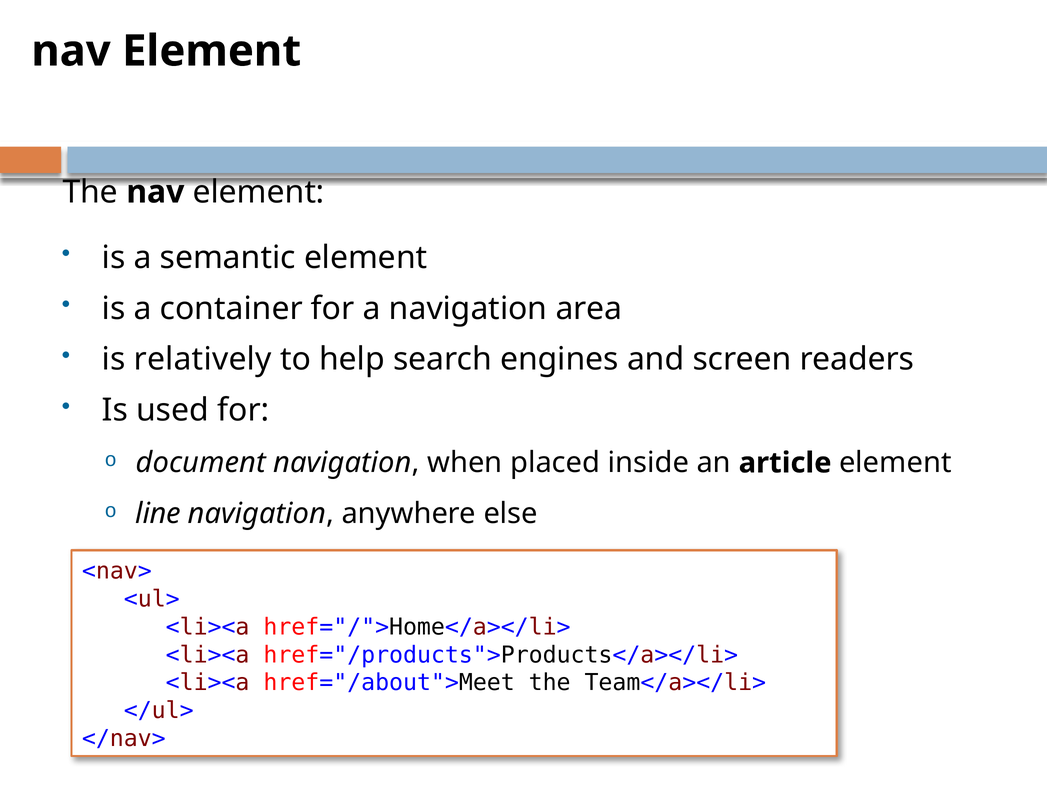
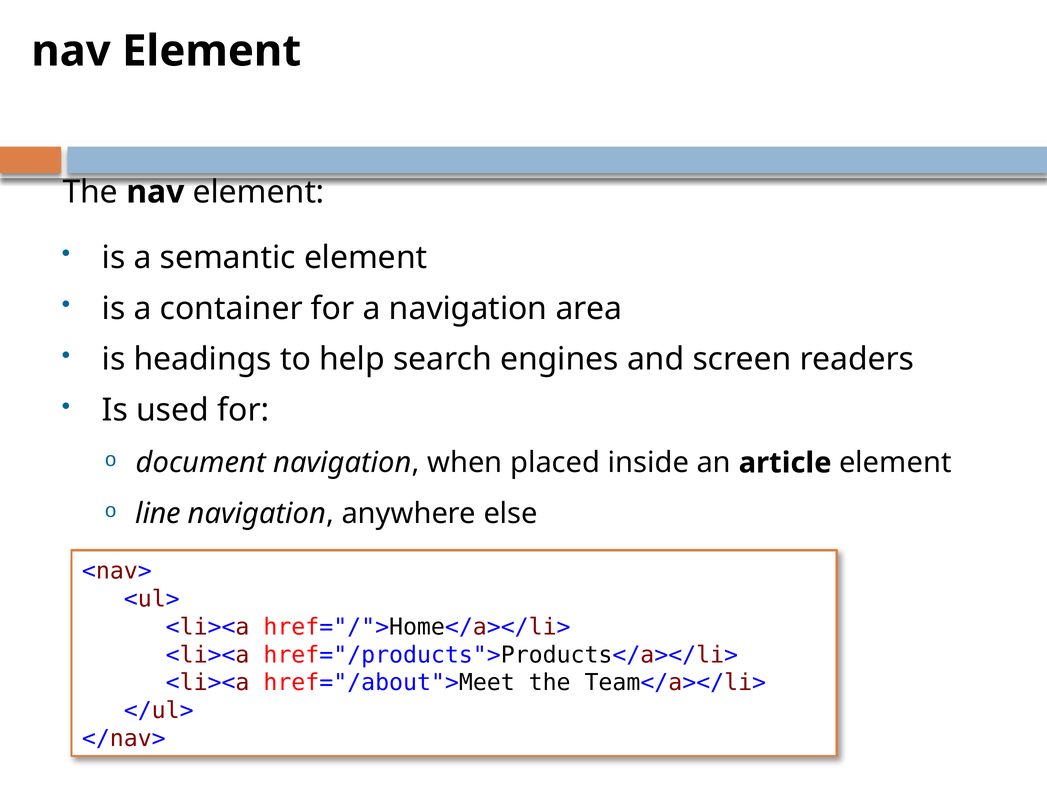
relatively: relatively -> headings
